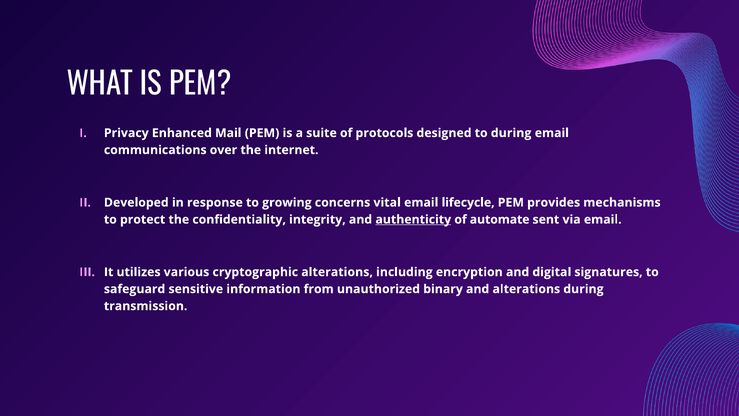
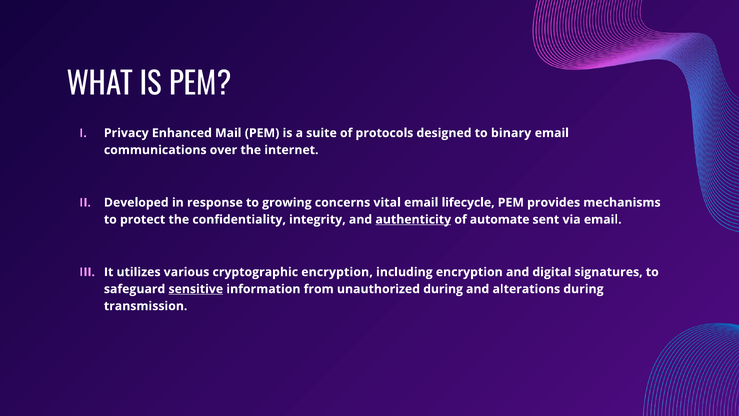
to during: during -> binary
cryptographic alterations: alterations -> encryption
sensitive underline: none -> present
unauthorized binary: binary -> during
